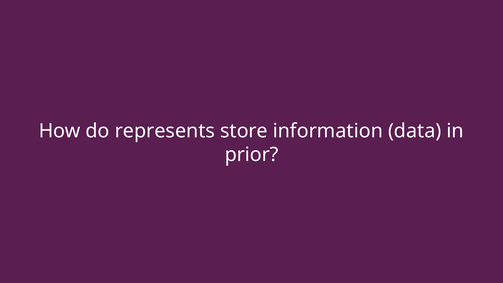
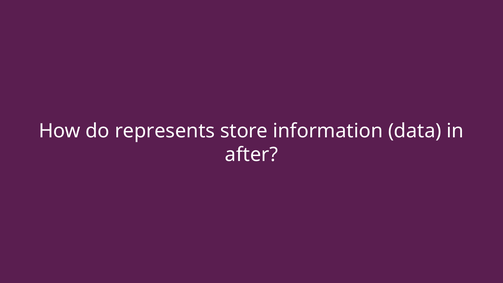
prior: prior -> after
